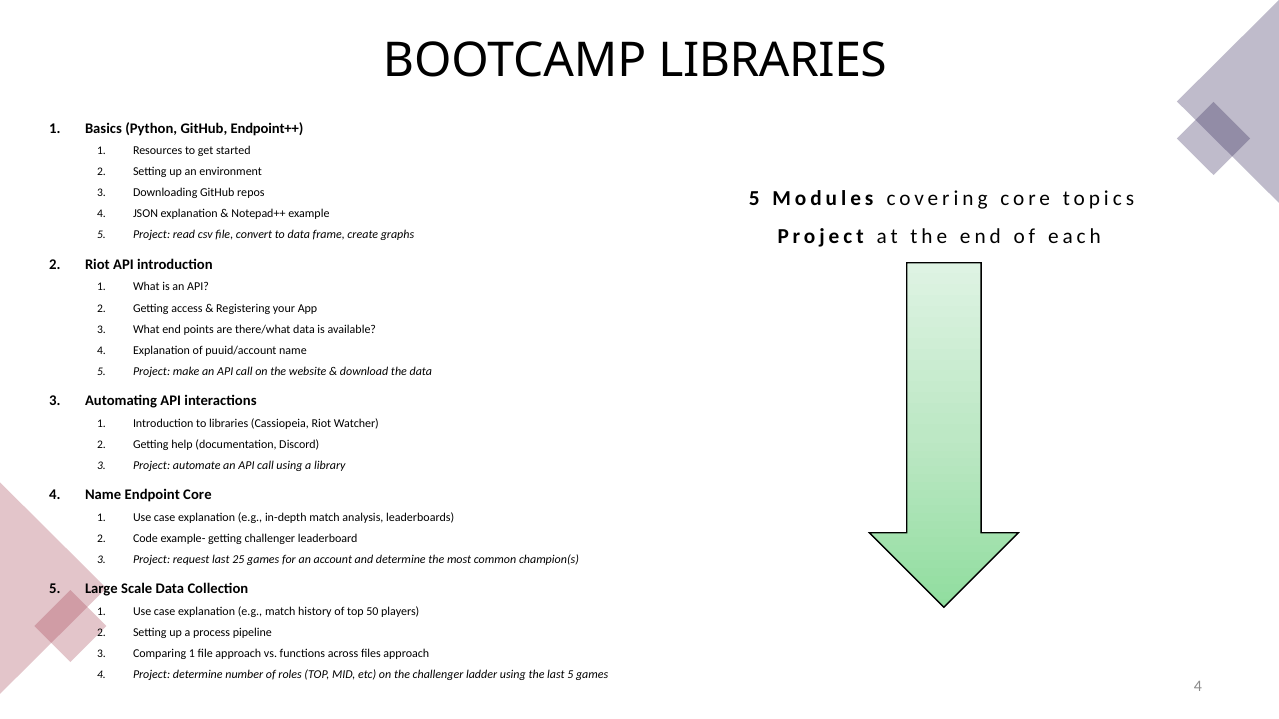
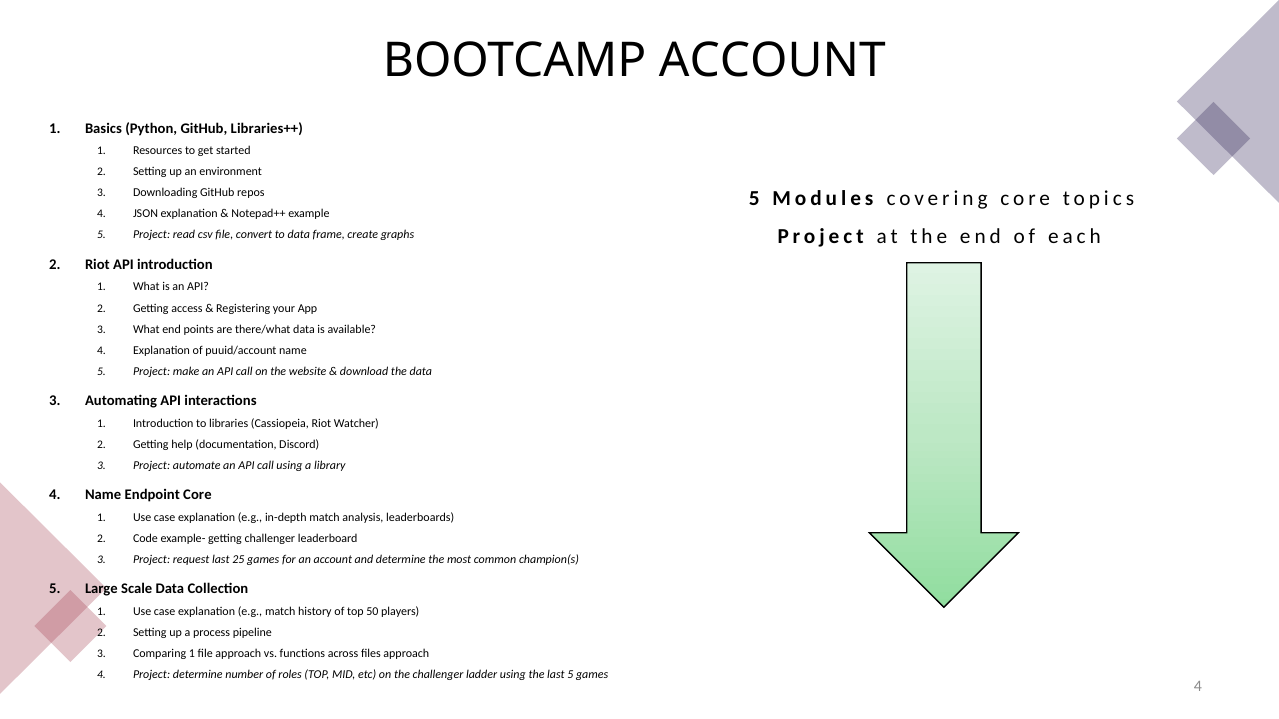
BOOTCAMP LIBRARIES: LIBRARIES -> ACCOUNT
Endpoint++: Endpoint++ -> Libraries++
